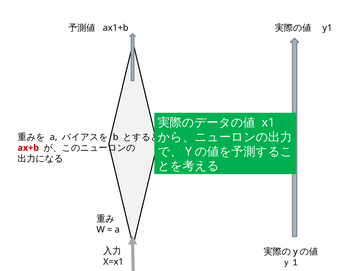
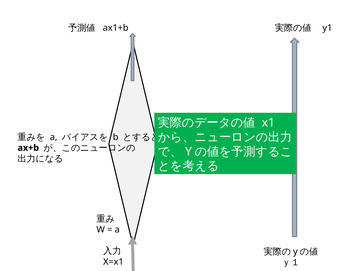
ax+b colour: red -> black
